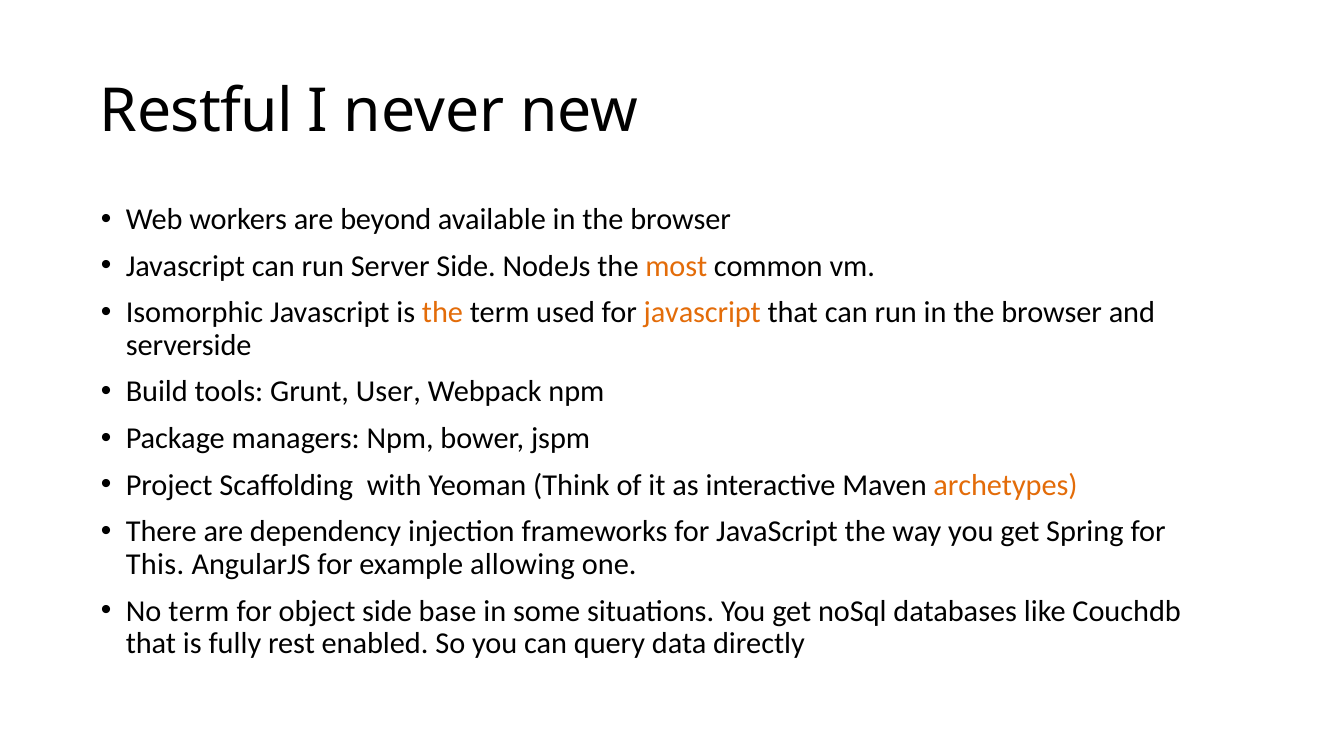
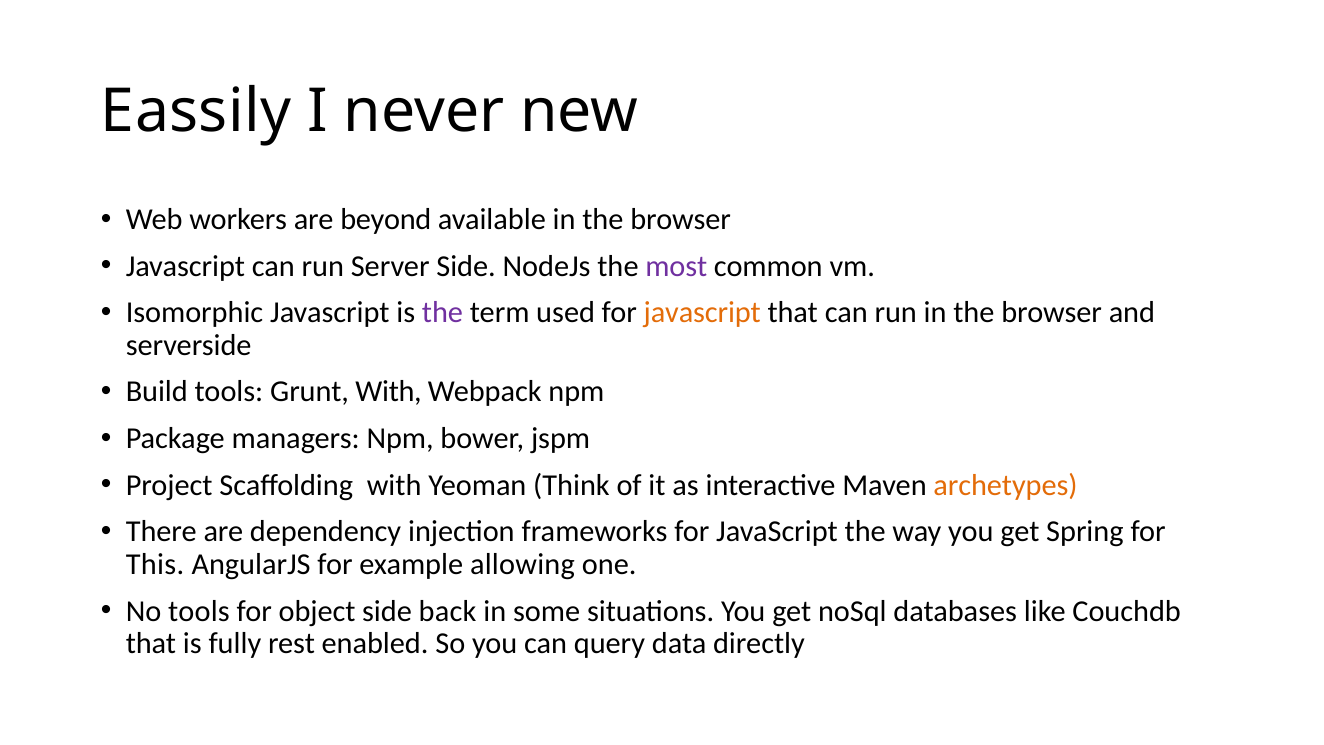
Restful: Restful -> Eassily
most colour: orange -> purple
the at (443, 313) colour: orange -> purple
Grunt User: User -> With
No term: term -> tools
base: base -> back
